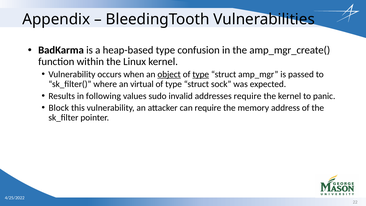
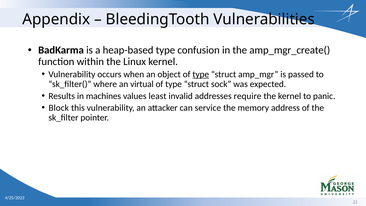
object underline: present -> none
following: following -> machines
sudo: sudo -> least
can require: require -> service
